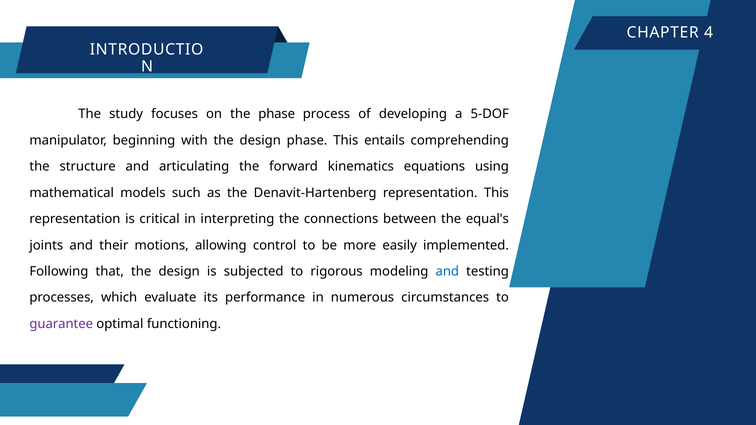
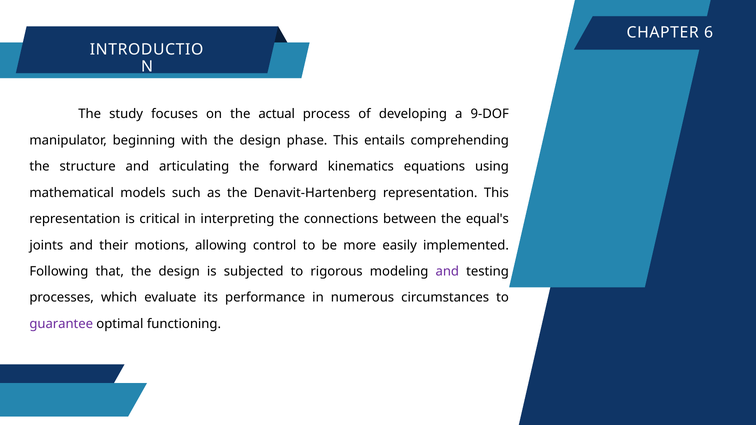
4: 4 -> 6
the phase: phase -> actual
5-DOF: 5-DOF -> 9-DOF
and at (447, 272) colour: blue -> purple
